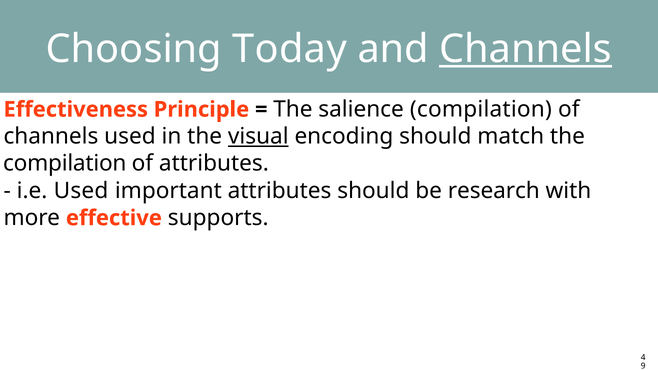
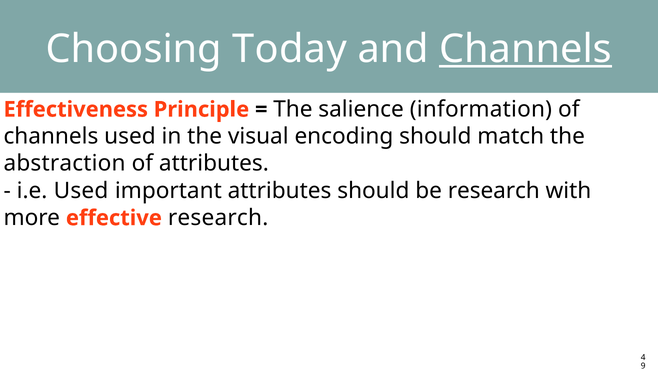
salience compilation: compilation -> information
visual underline: present -> none
compilation at (65, 164): compilation -> abstraction
effective supports: supports -> research
